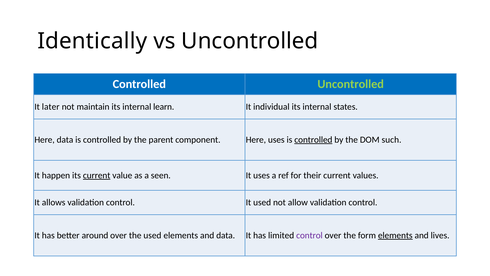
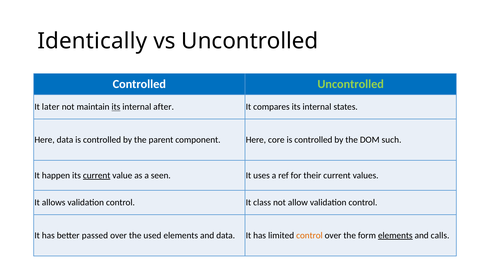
its at (116, 107) underline: none -> present
learn: learn -> after
individual: individual -> compares
Here uses: uses -> core
controlled at (313, 140) underline: present -> none
It used: used -> class
around: around -> passed
control at (309, 235) colour: purple -> orange
lives: lives -> calls
